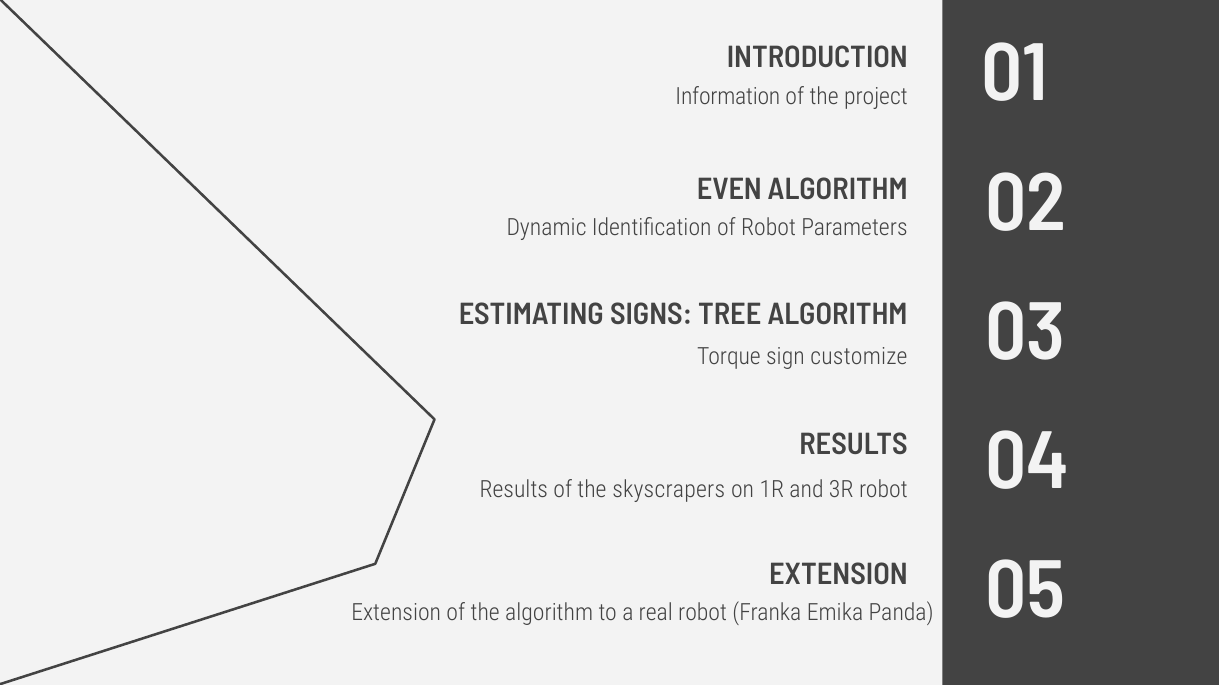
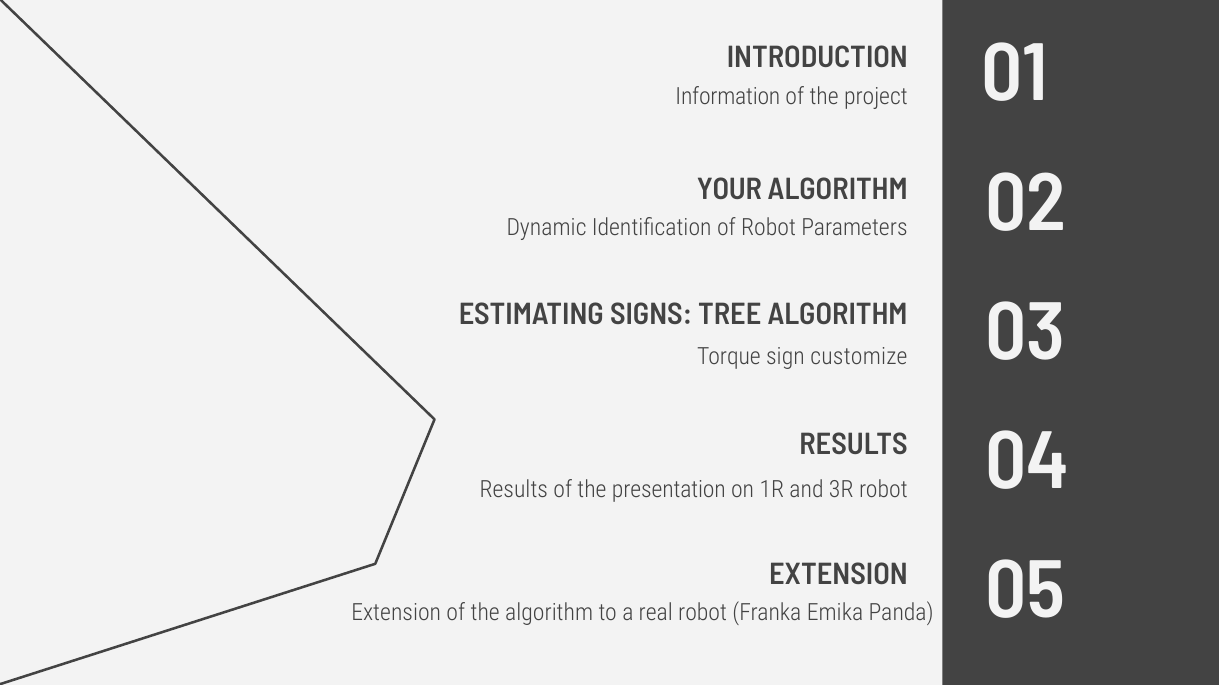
EVEN: EVEN -> YOUR
skyscrapers: skyscrapers -> presentation
